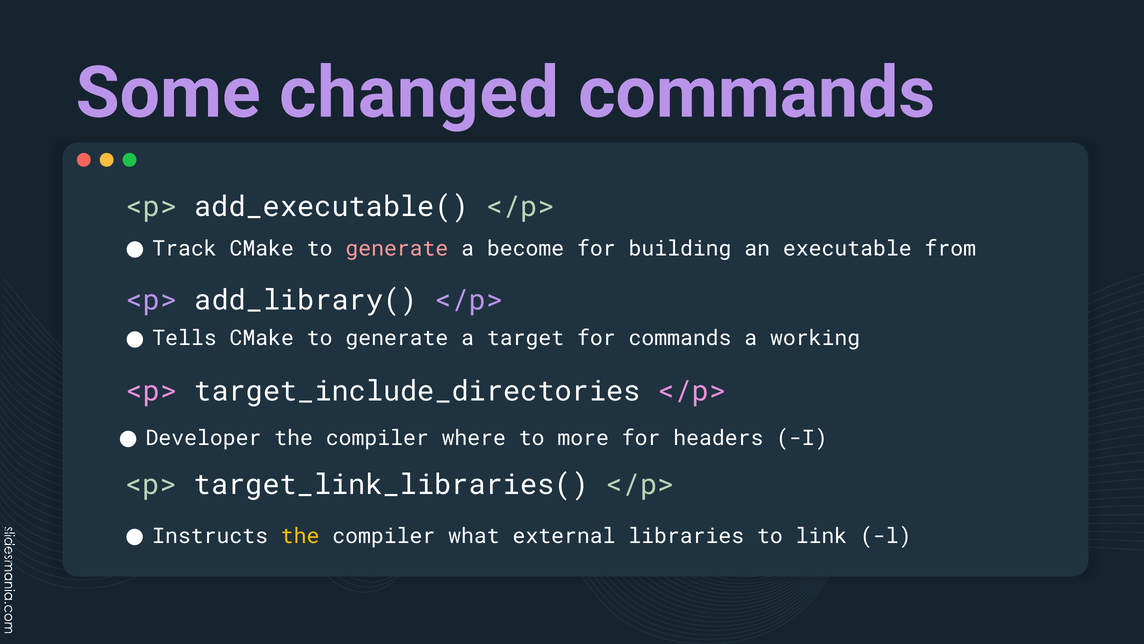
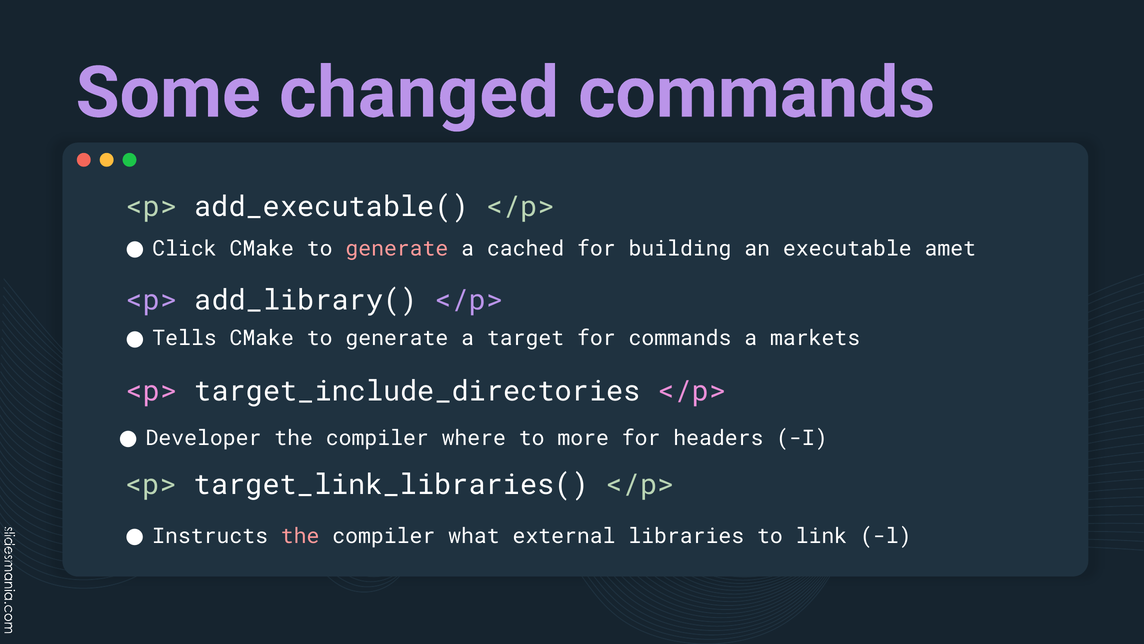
Track: Track -> Click
become: become -> cached
from: from -> amet
working: working -> markets
the at (300, 536) colour: yellow -> pink
